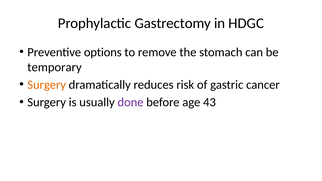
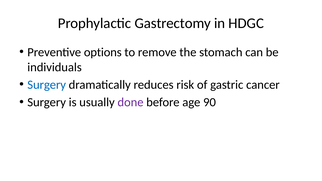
temporary: temporary -> individuals
Surgery at (47, 85) colour: orange -> blue
43: 43 -> 90
